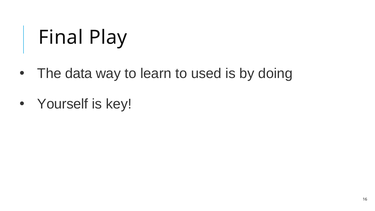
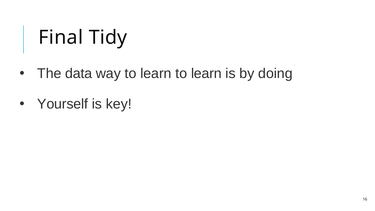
Play: Play -> Tidy
learn to used: used -> learn
